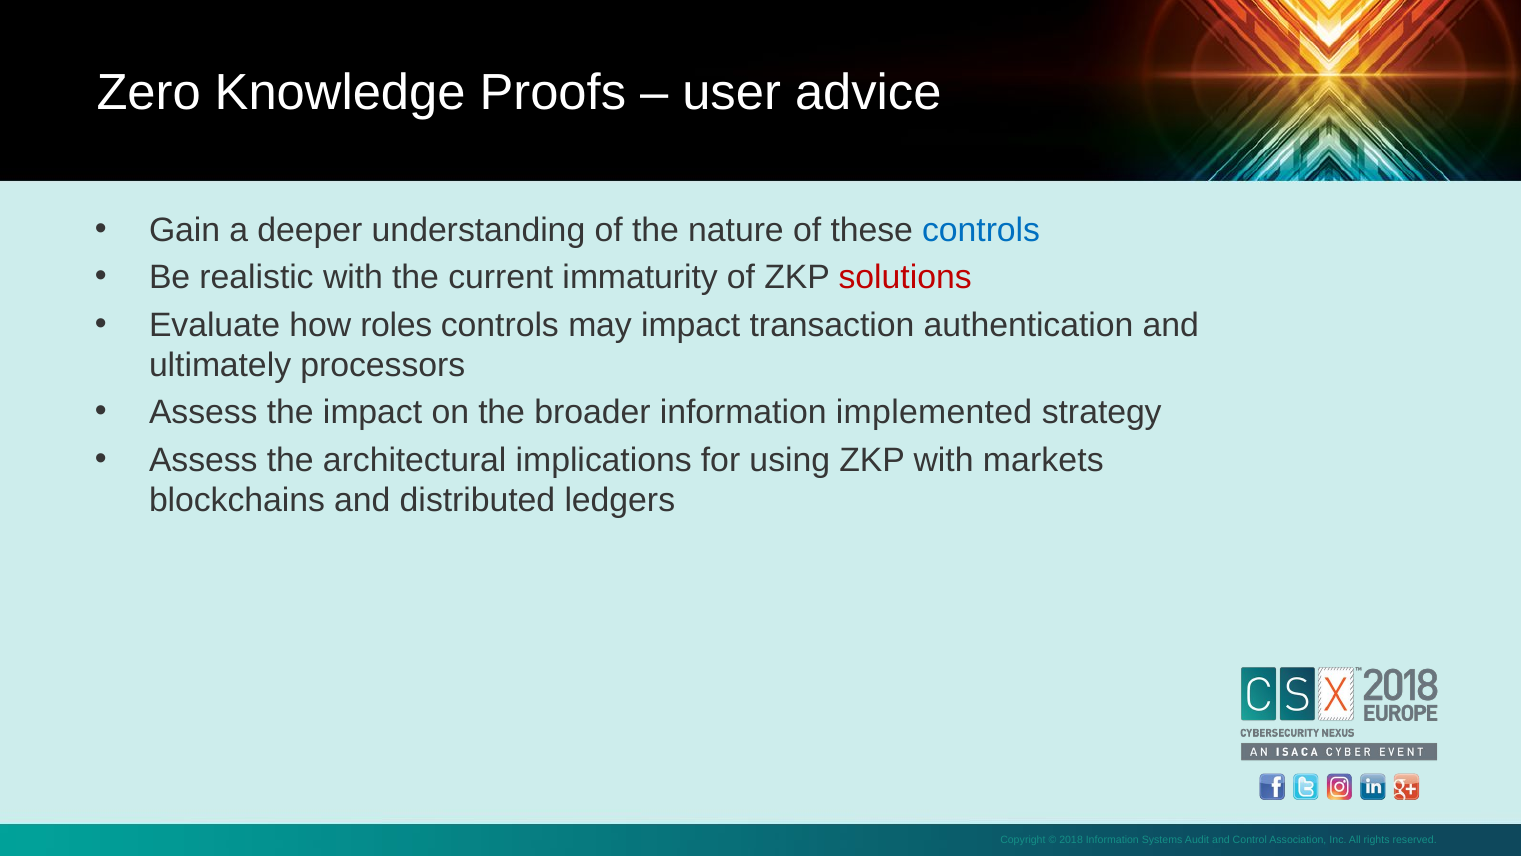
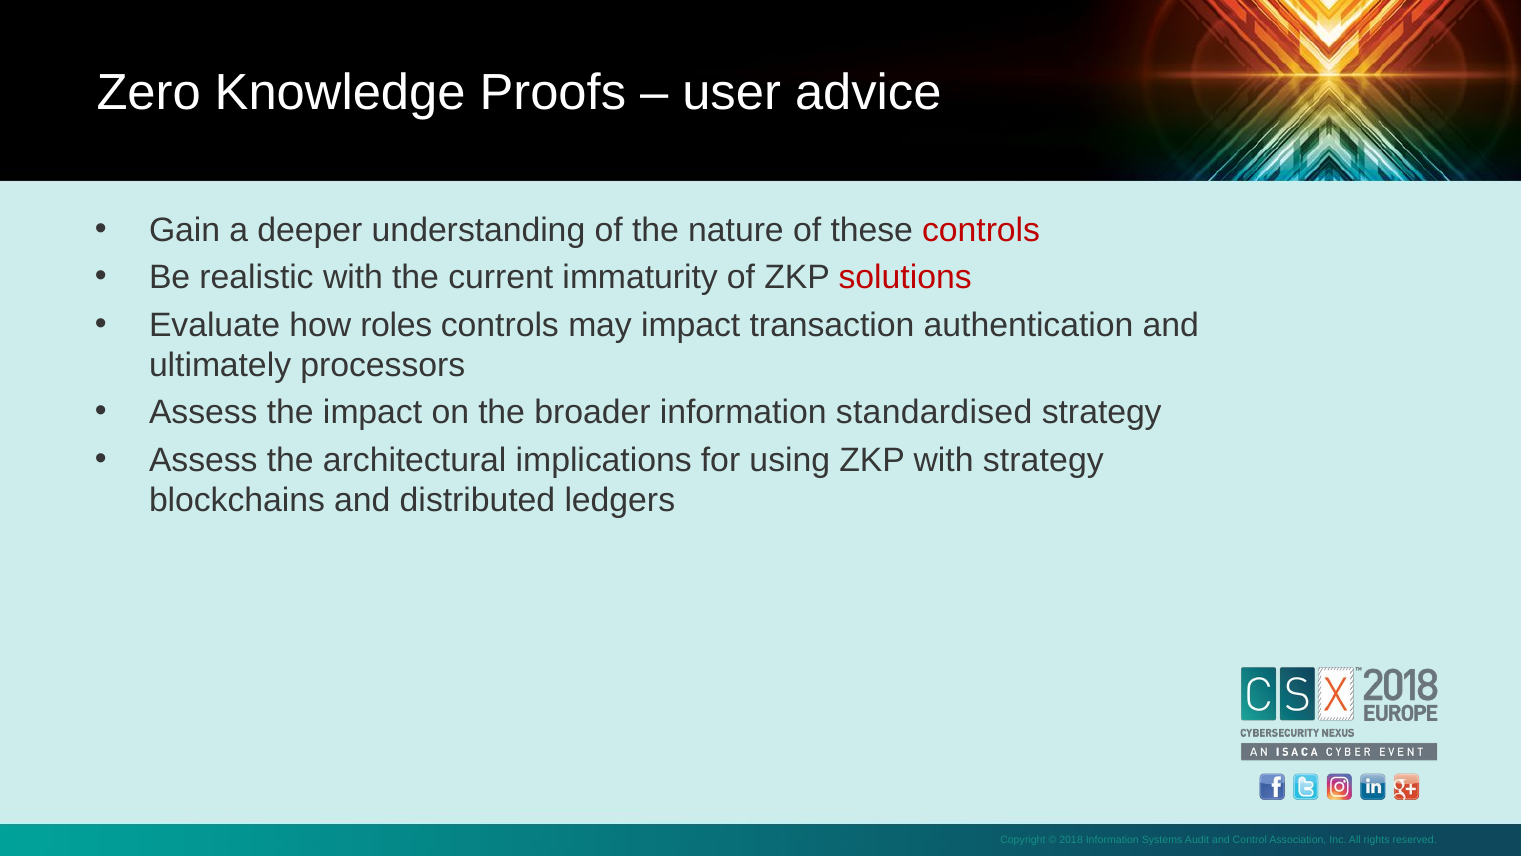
controls at (981, 230) colour: blue -> red
implemented: implemented -> standardised
with markets: markets -> strategy
